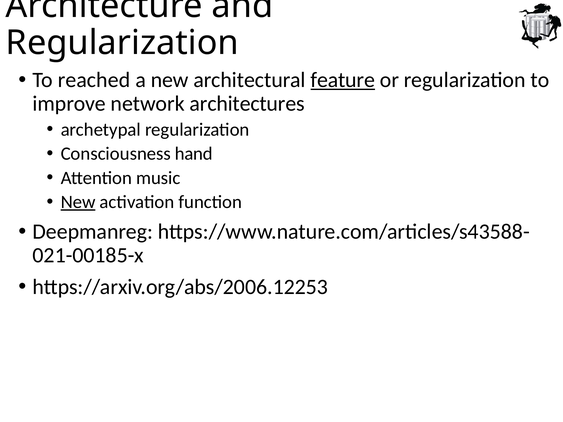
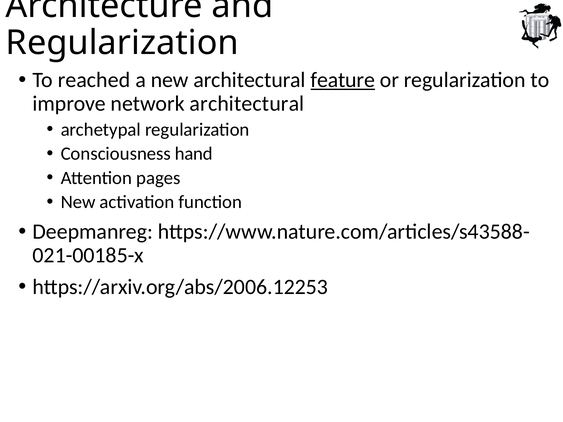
network architectures: architectures -> architectural
music: music -> pages
New at (78, 202) underline: present -> none
